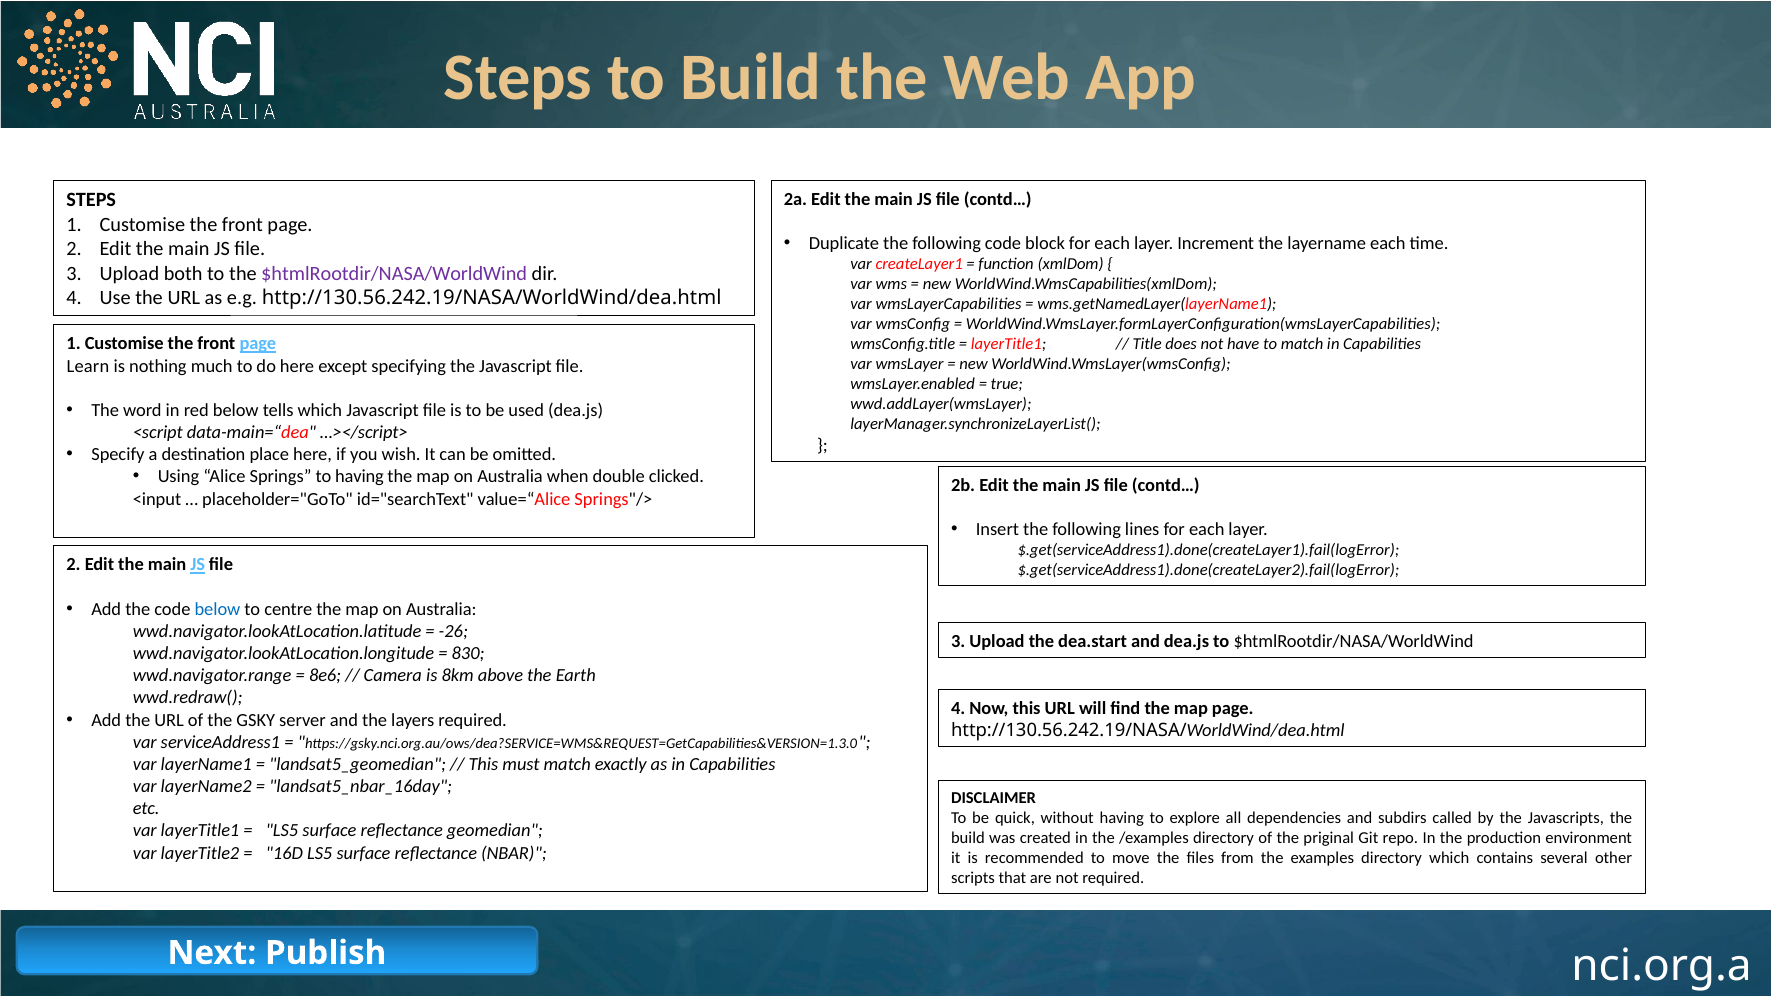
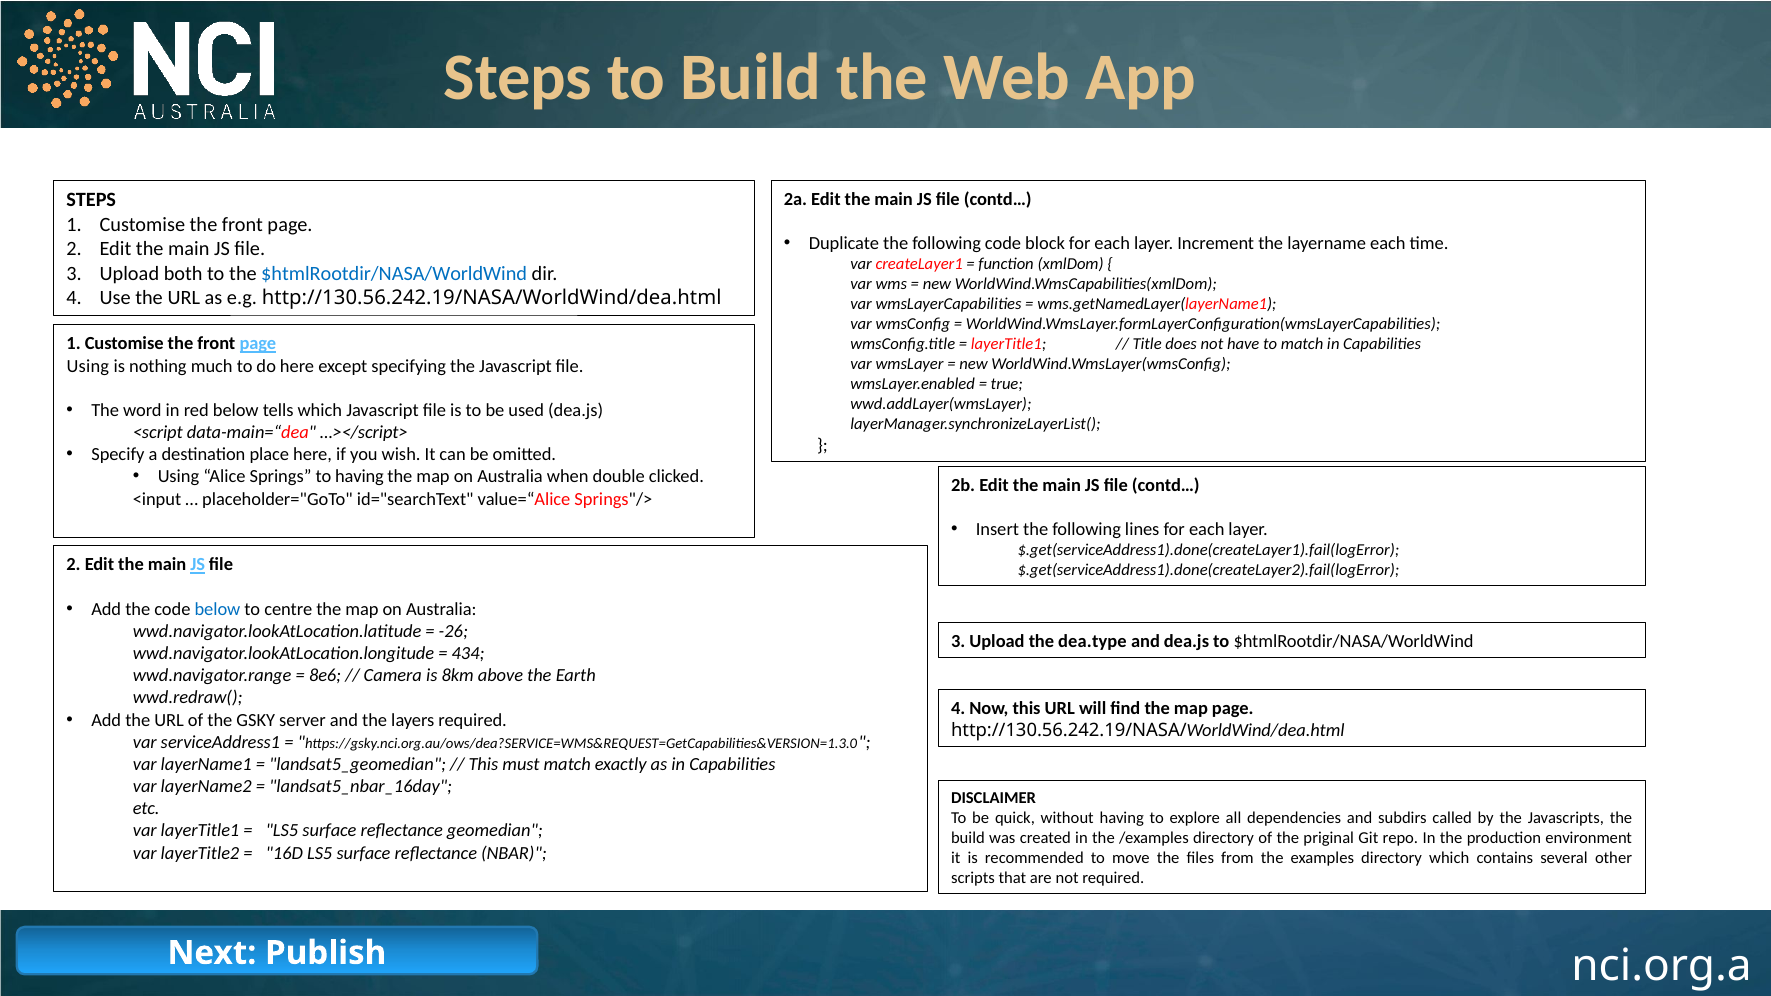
$htmlRootdir/NASA/WorldWind at (394, 273) colour: purple -> blue
Learn at (88, 366): Learn -> Using
dea.start: dea.start -> dea.type
830: 830 -> 434
